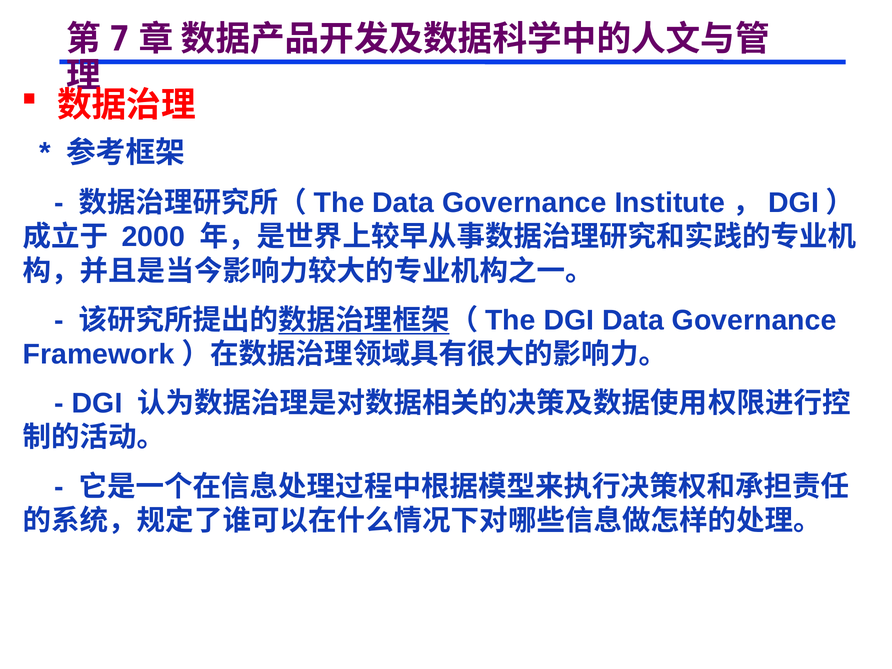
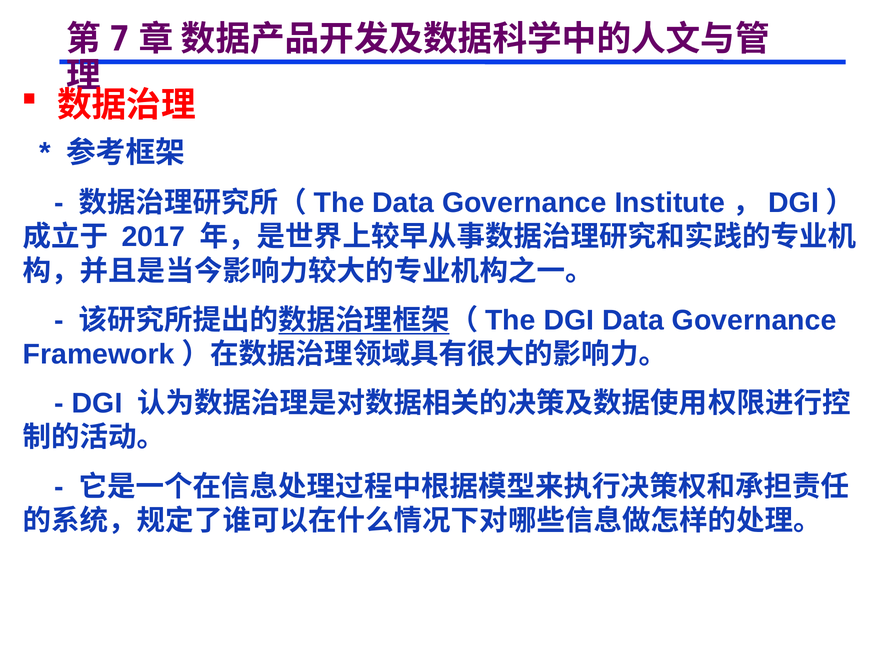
2000: 2000 -> 2017
